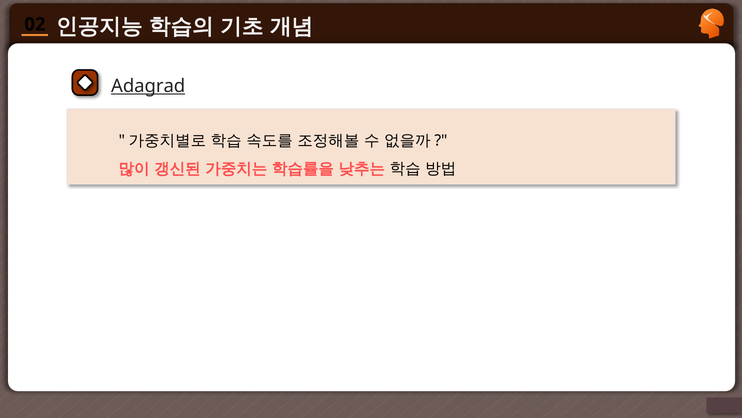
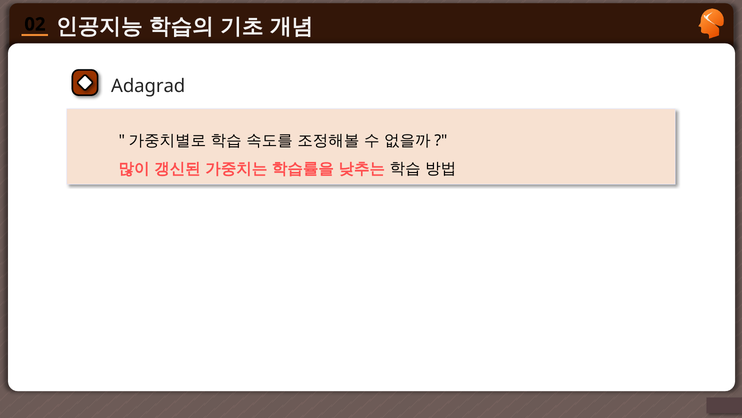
Adagrad underline: present -> none
